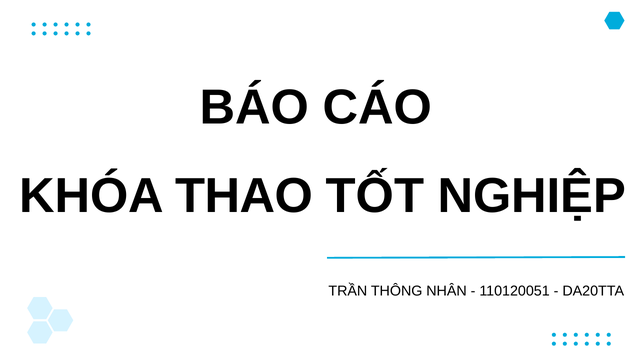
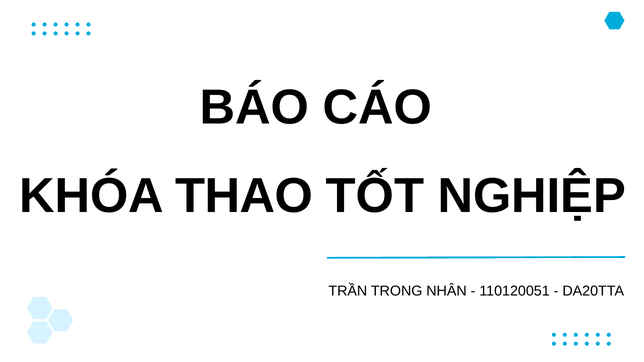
THÔNG: THÔNG -> TRONG
